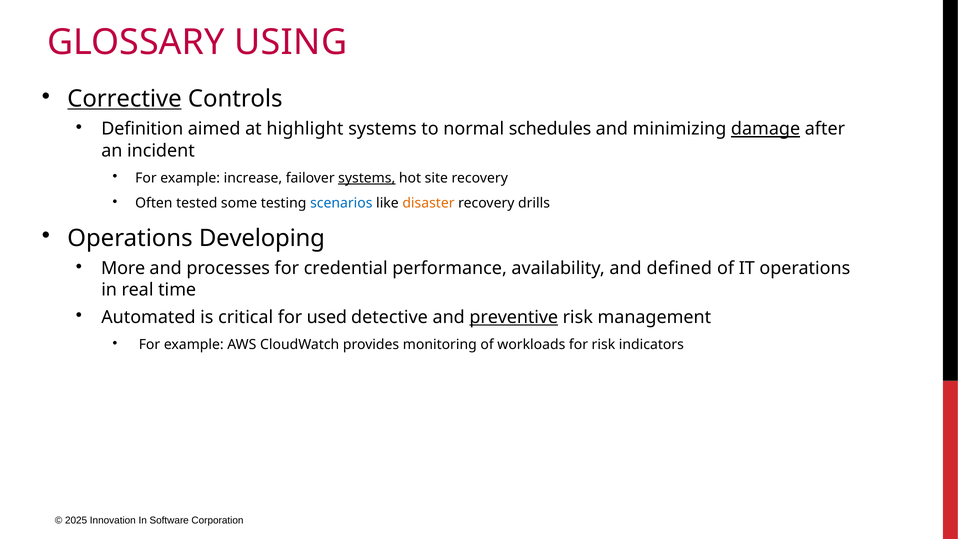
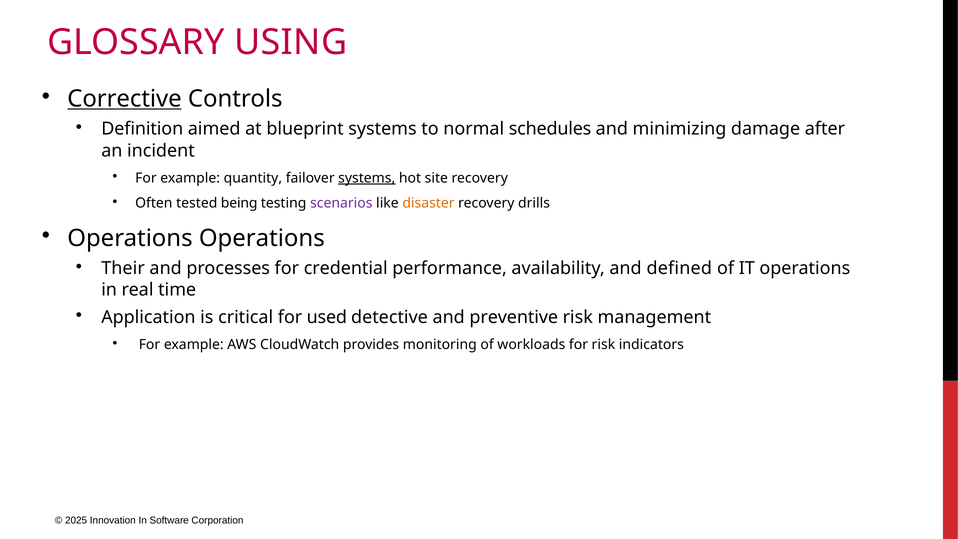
highlight: highlight -> blueprint
damage underline: present -> none
increase: increase -> quantity
some: some -> being
scenarios colour: blue -> purple
Operations Developing: Developing -> Operations
More: More -> Their
Automated: Automated -> Application
preventive underline: present -> none
